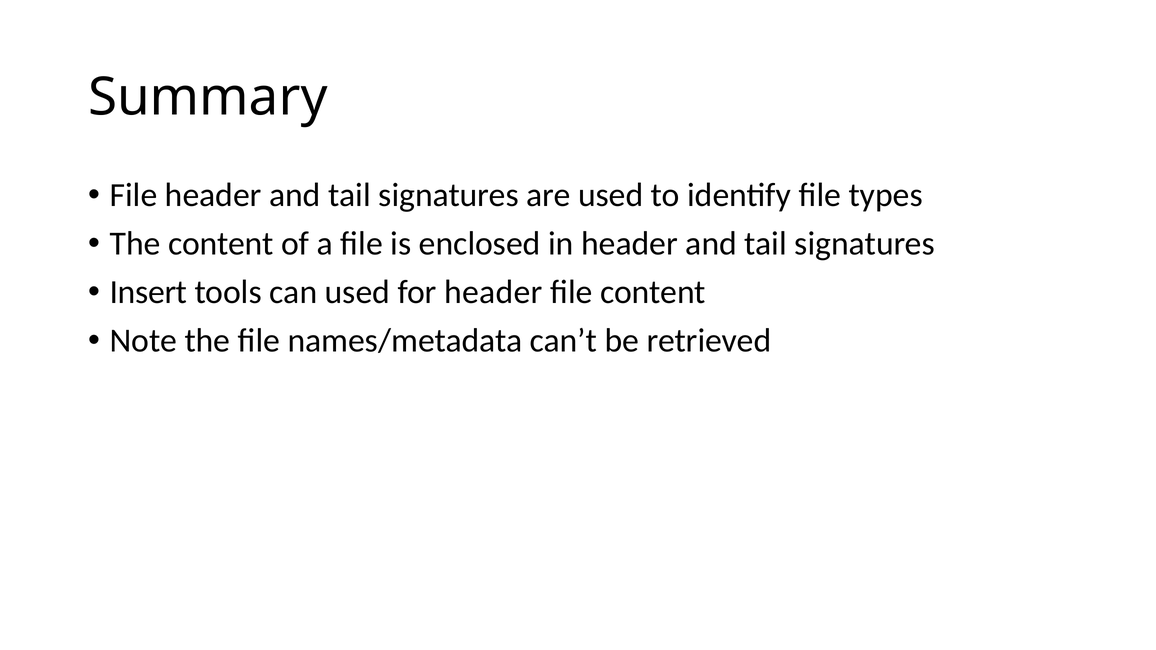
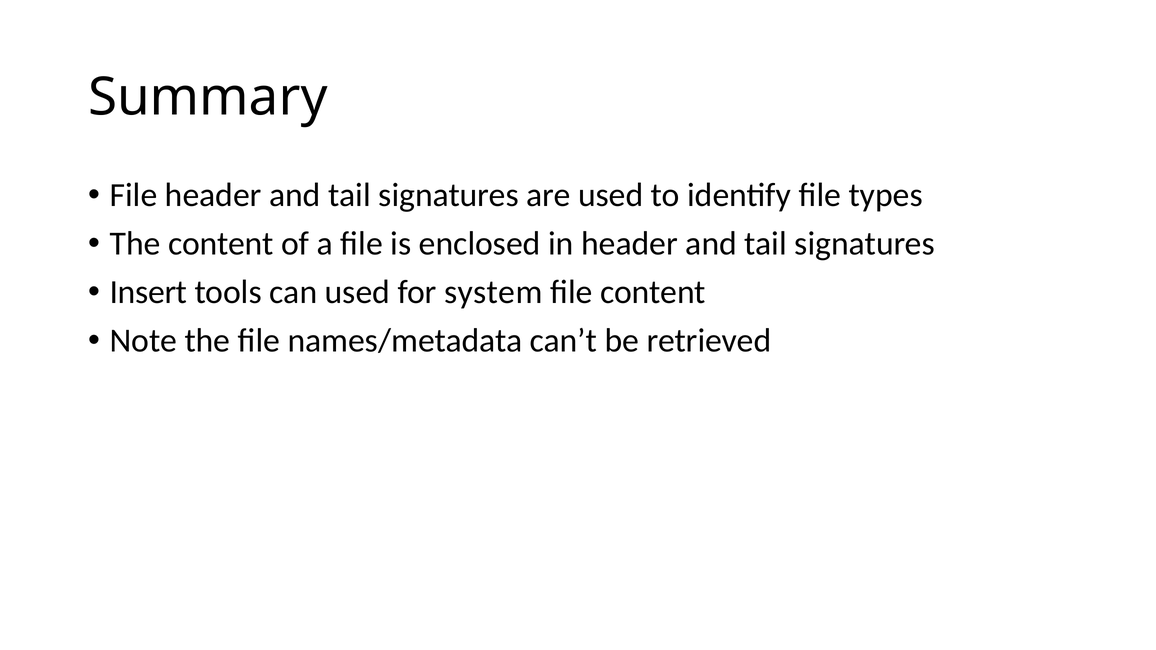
for header: header -> system
